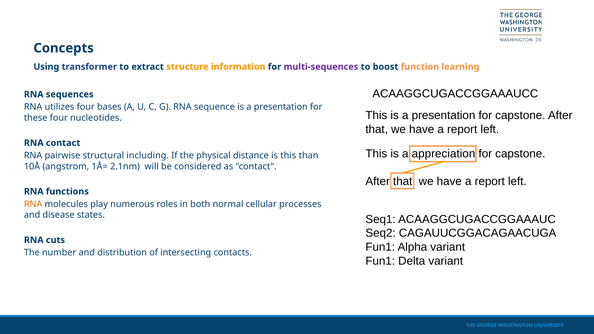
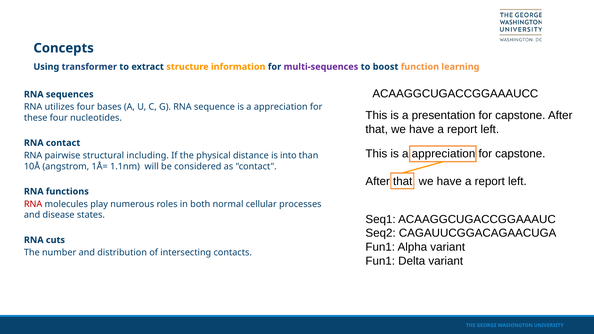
sequence is a presentation: presentation -> appreciation
is this: this -> into
2.1nm: 2.1nm -> 1.1nm
RNA at (33, 204) colour: orange -> red
